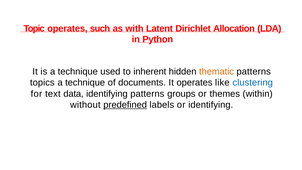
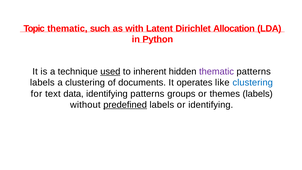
Topic operates: operates -> thematic
used underline: none -> present
thematic at (217, 72) colour: orange -> purple
topics at (42, 83): topics -> labels
technique at (85, 83): technique -> clustering
themes within: within -> labels
